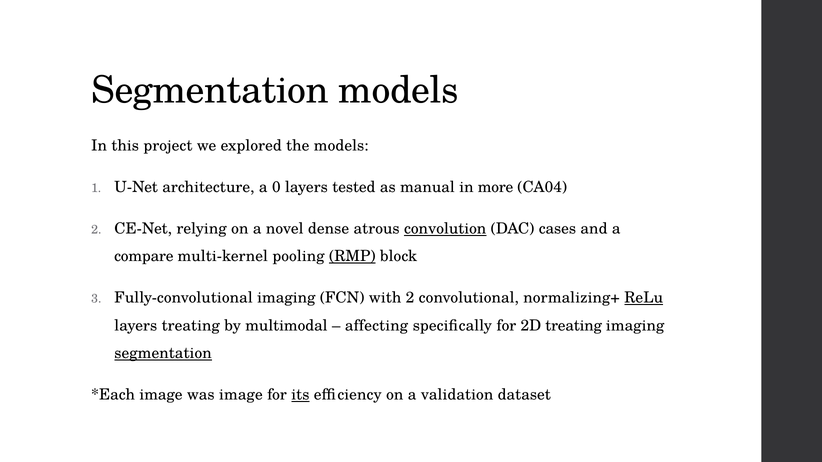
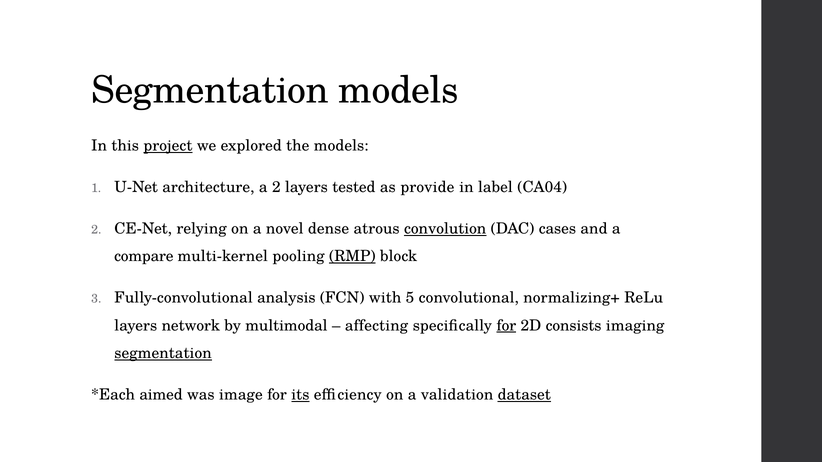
project underline: none -> present
a 0: 0 -> 2
manual: manual -> provide
more: more -> label
Fully-convolutional imaging: imaging -> analysis
with 2: 2 -> 5
ReLu underline: present -> none
layers treating: treating -> network
for at (506, 326) underline: none -> present
2D treating: treating -> consists
image at (161, 395): image -> aimed
dataset underline: none -> present
